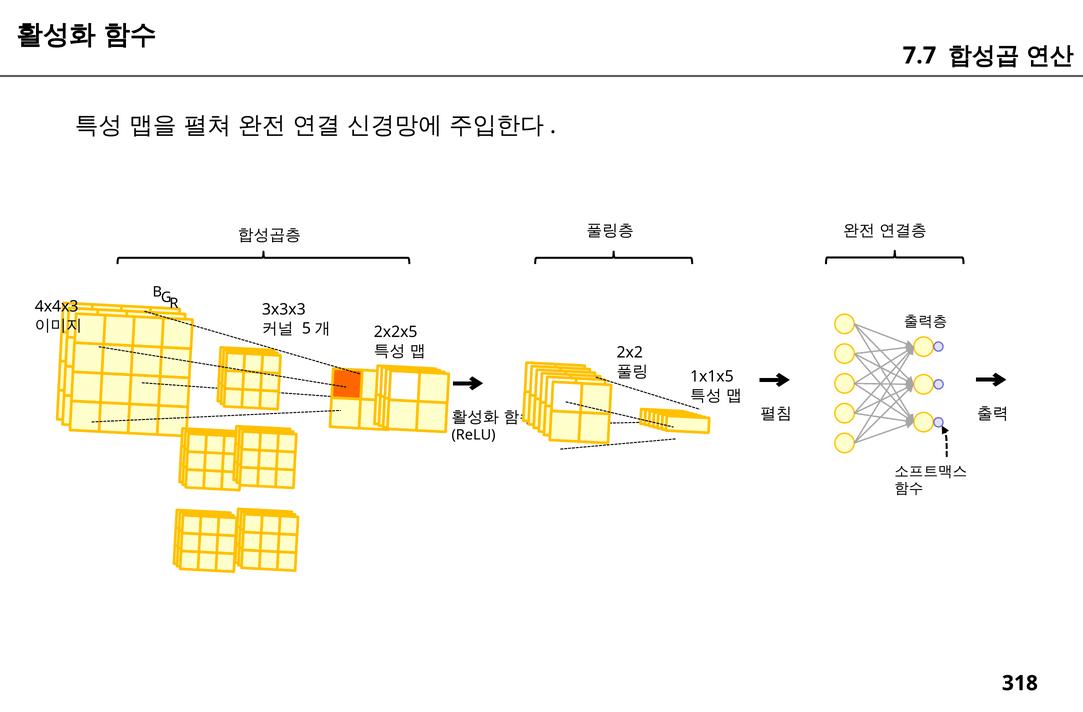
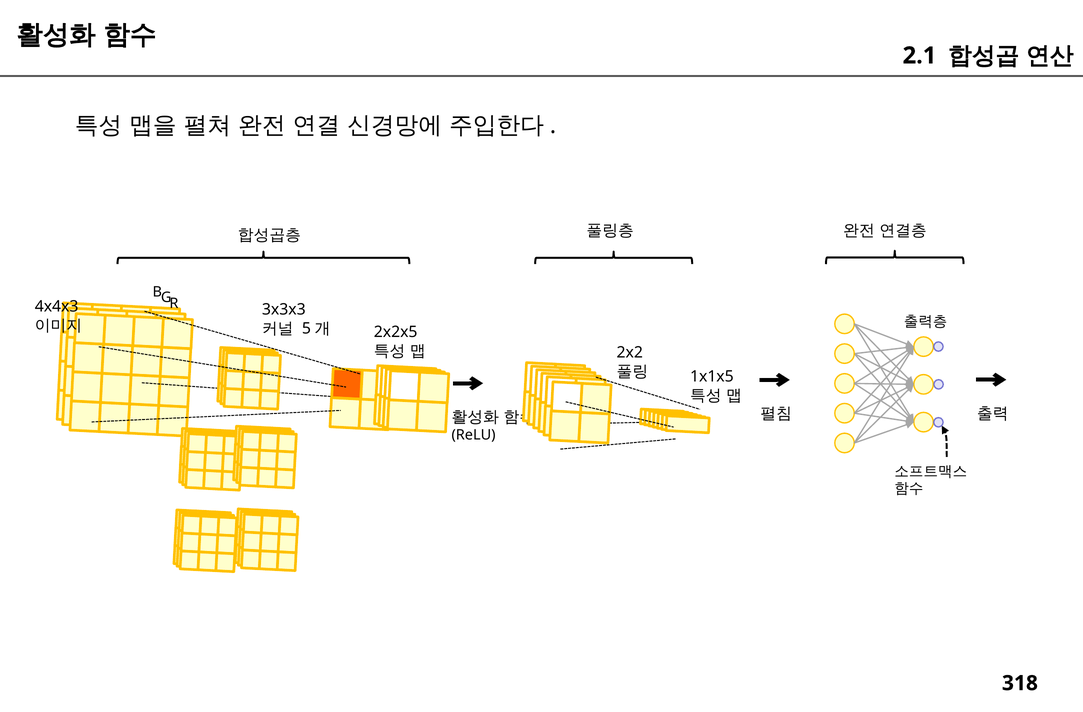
7.7: 7.7 -> 2.1
